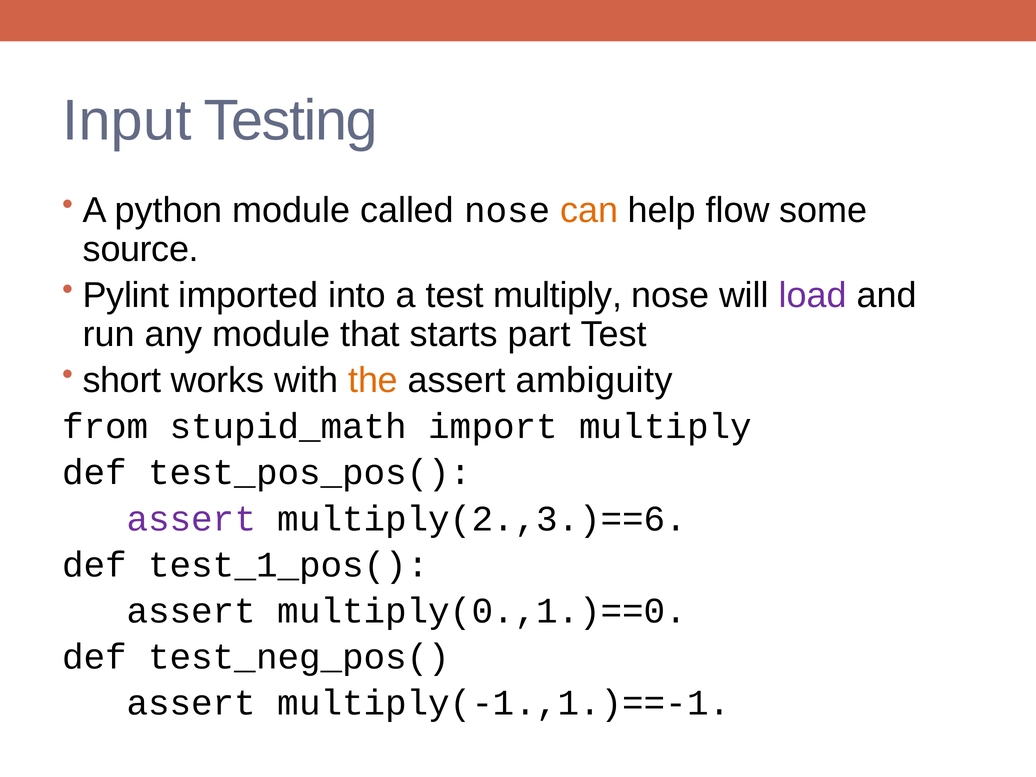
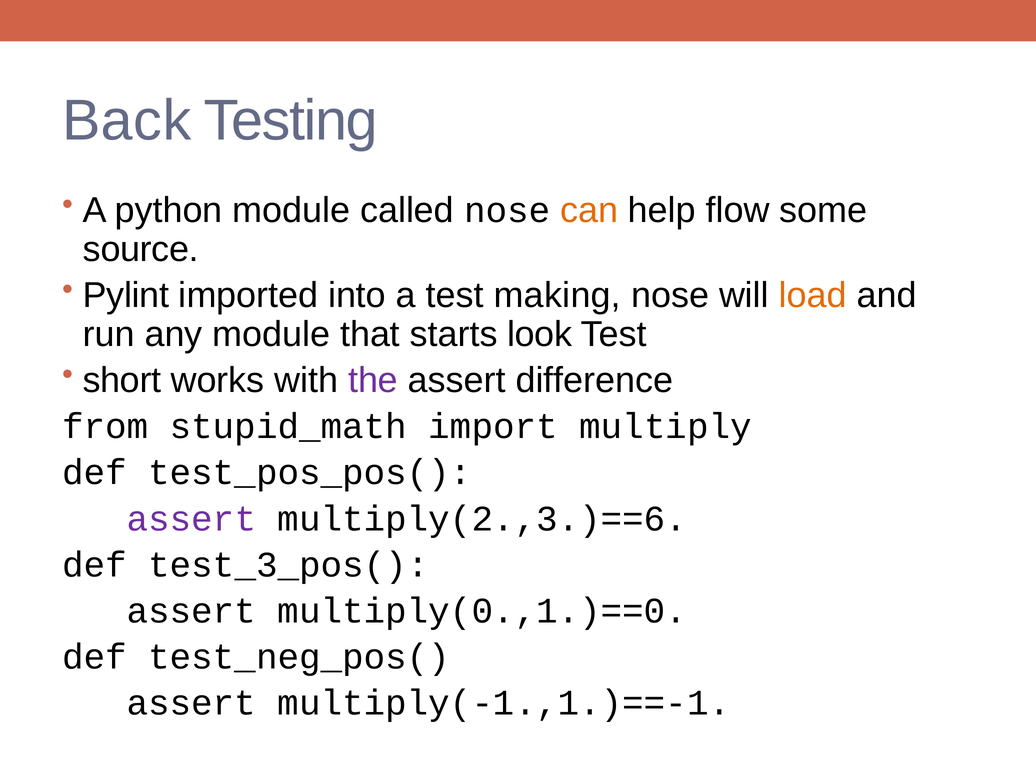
Input: Input -> Back
test multiply: multiply -> making
load colour: purple -> orange
part: part -> look
the colour: orange -> purple
ambiguity: ambiguity -> difference
test_1_pos(: test_1_pos( -> test_3_pos(
